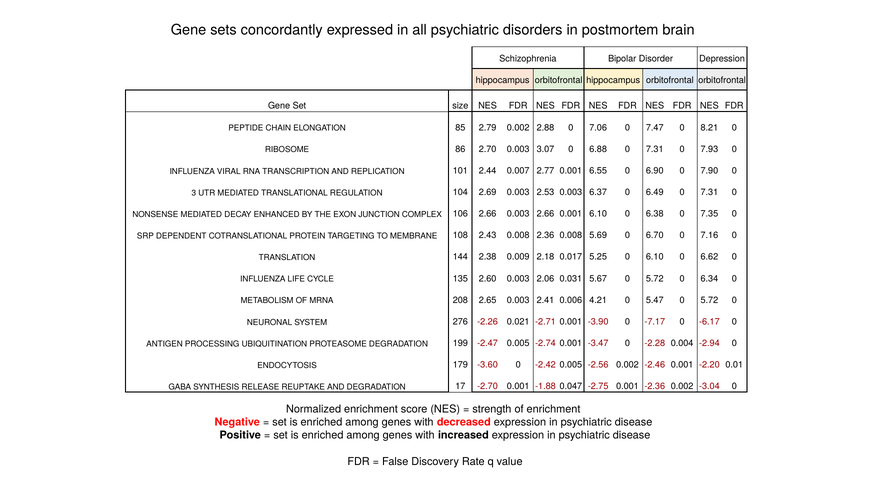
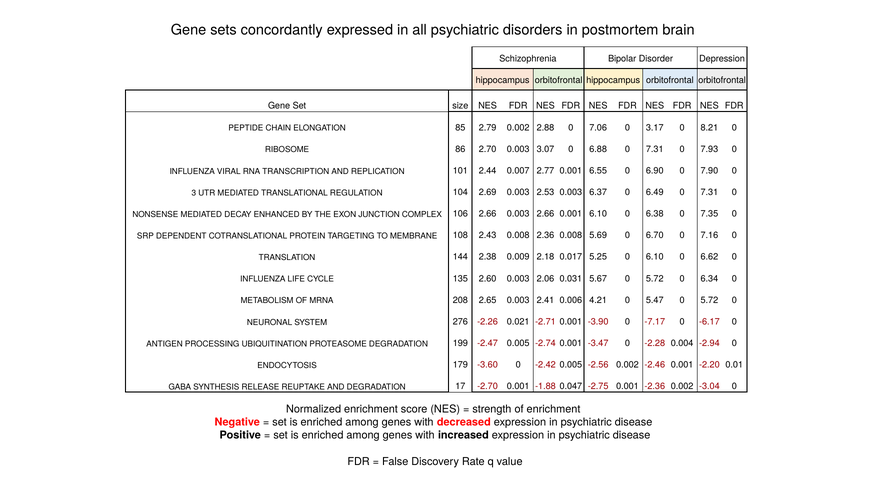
7.47: 7.47 -> 3.17
